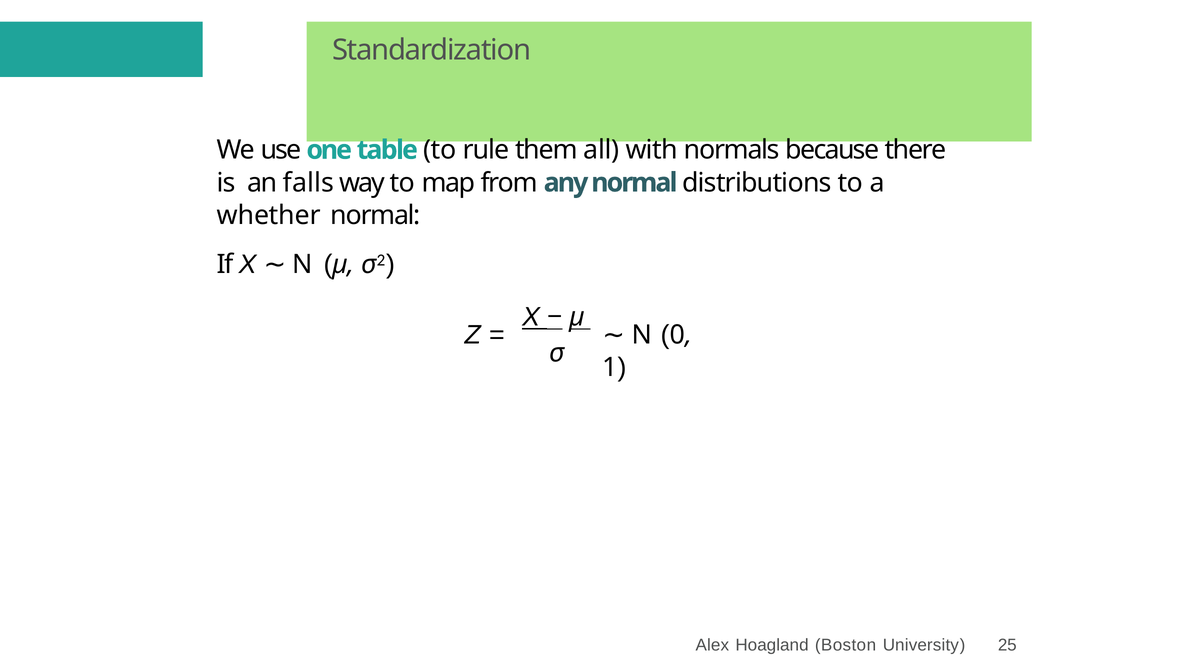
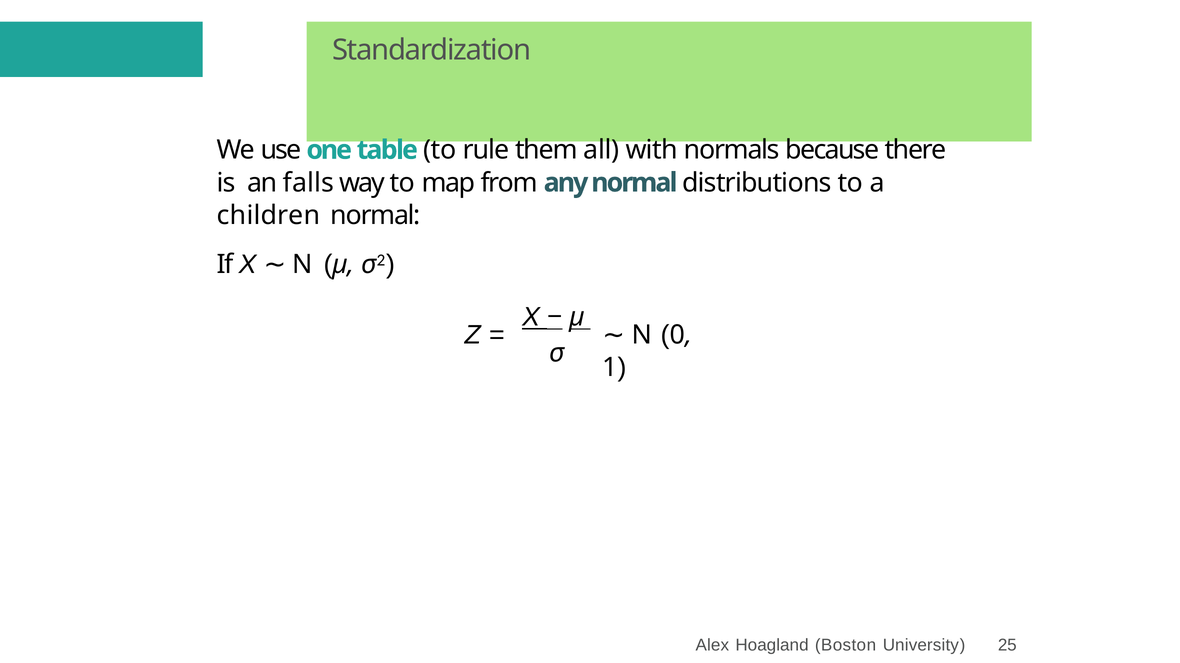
whether: whether -> children
